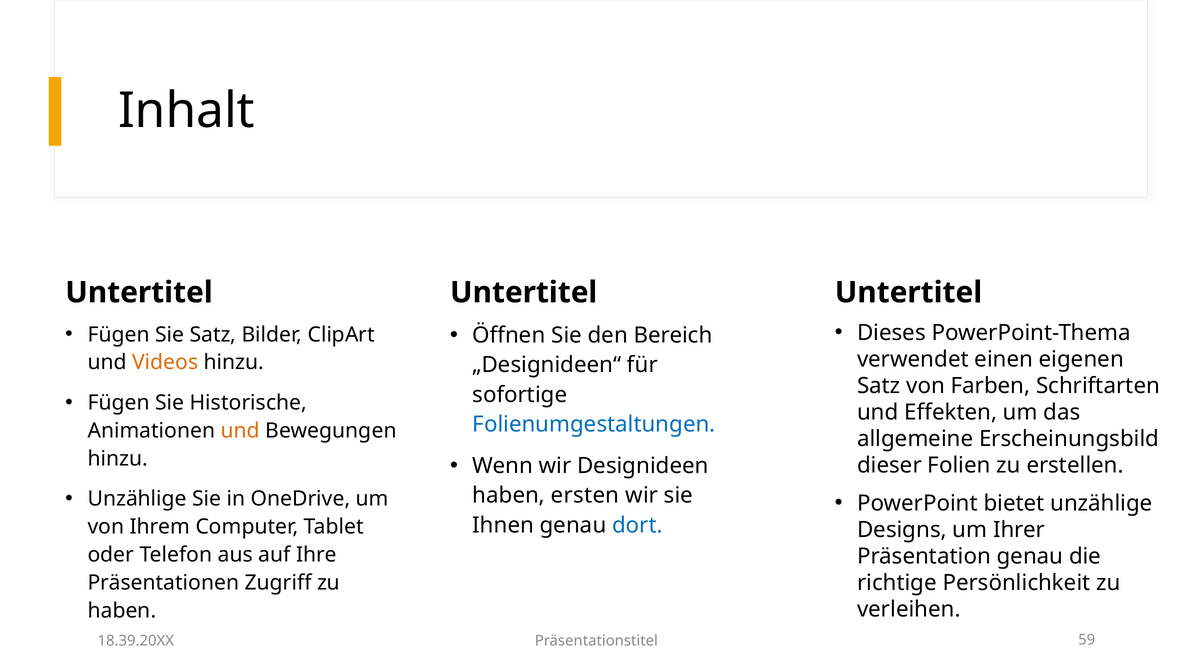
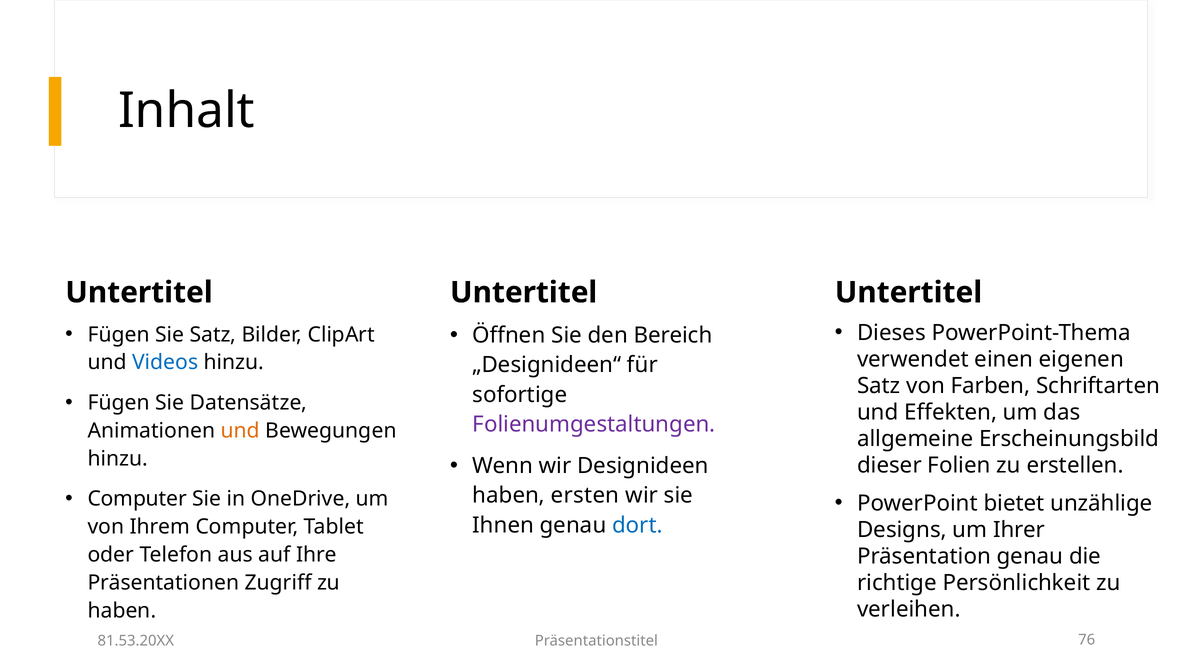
Videos colour: orange -> blue
Historische: Historische -> Datensätze
Folienumgestaltungen colour: blue -> purple
Unzählige at (137, 499): Unzählige -> Computer
18.39.20XX: 18.39.20XX -> 81.53.20XX
59: 59 -> 76
